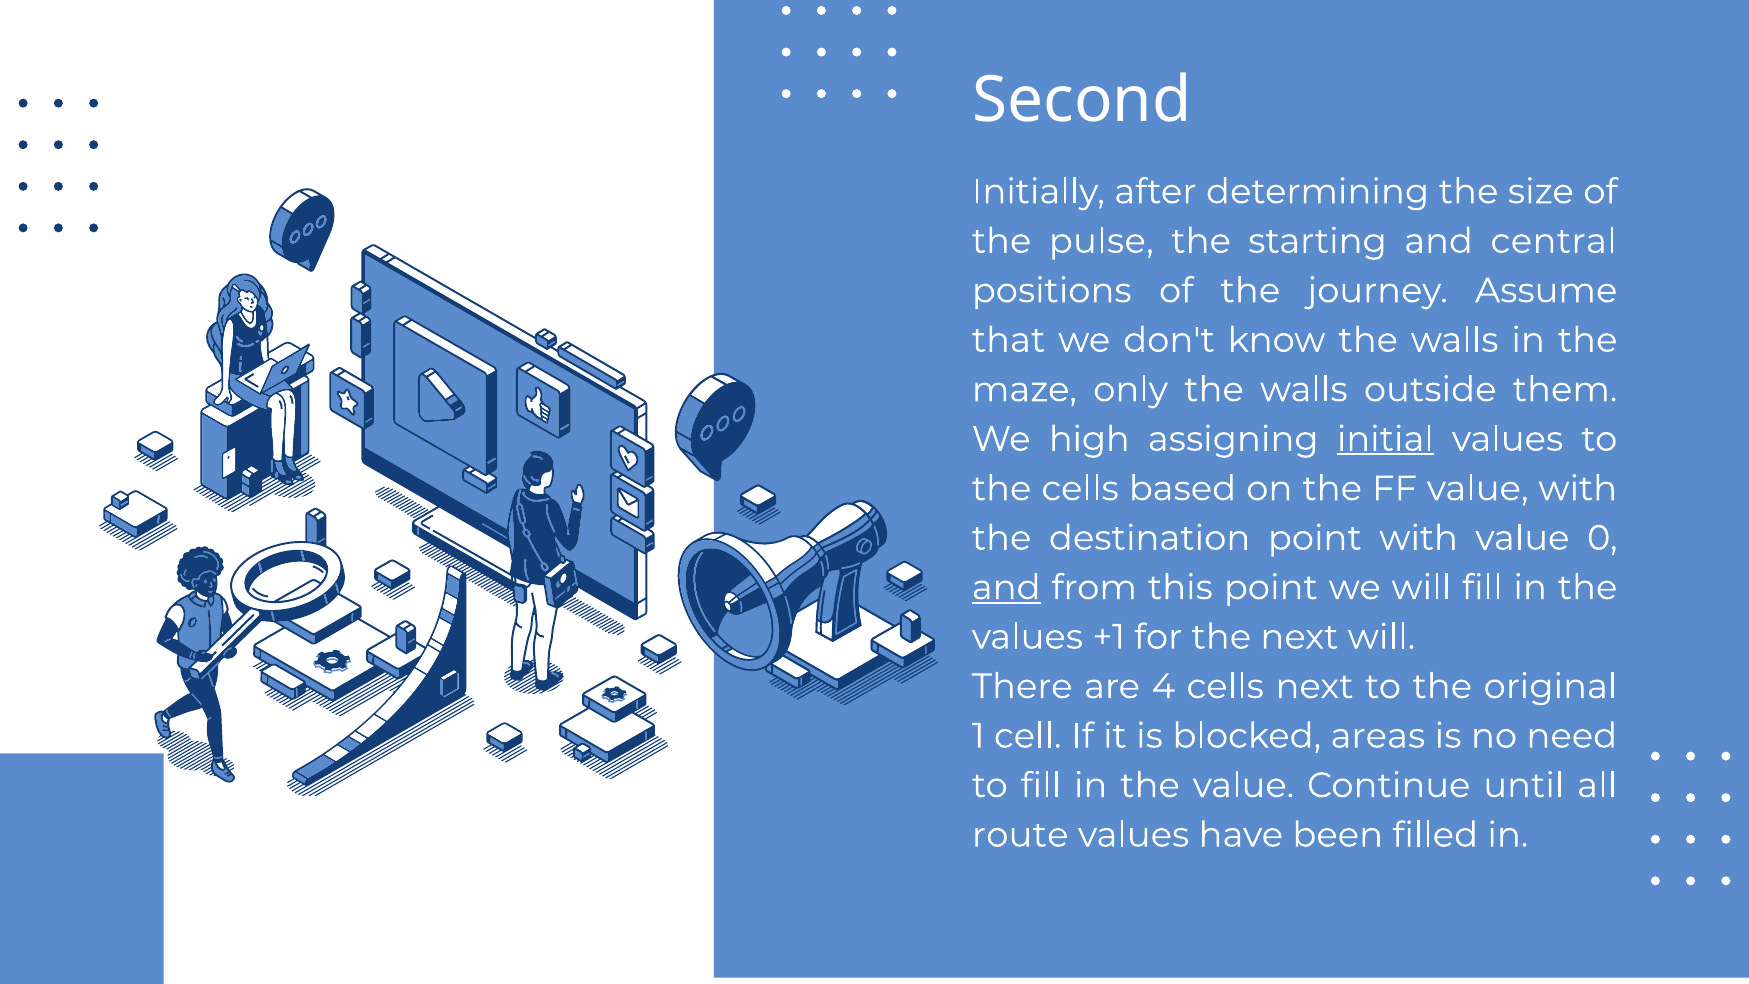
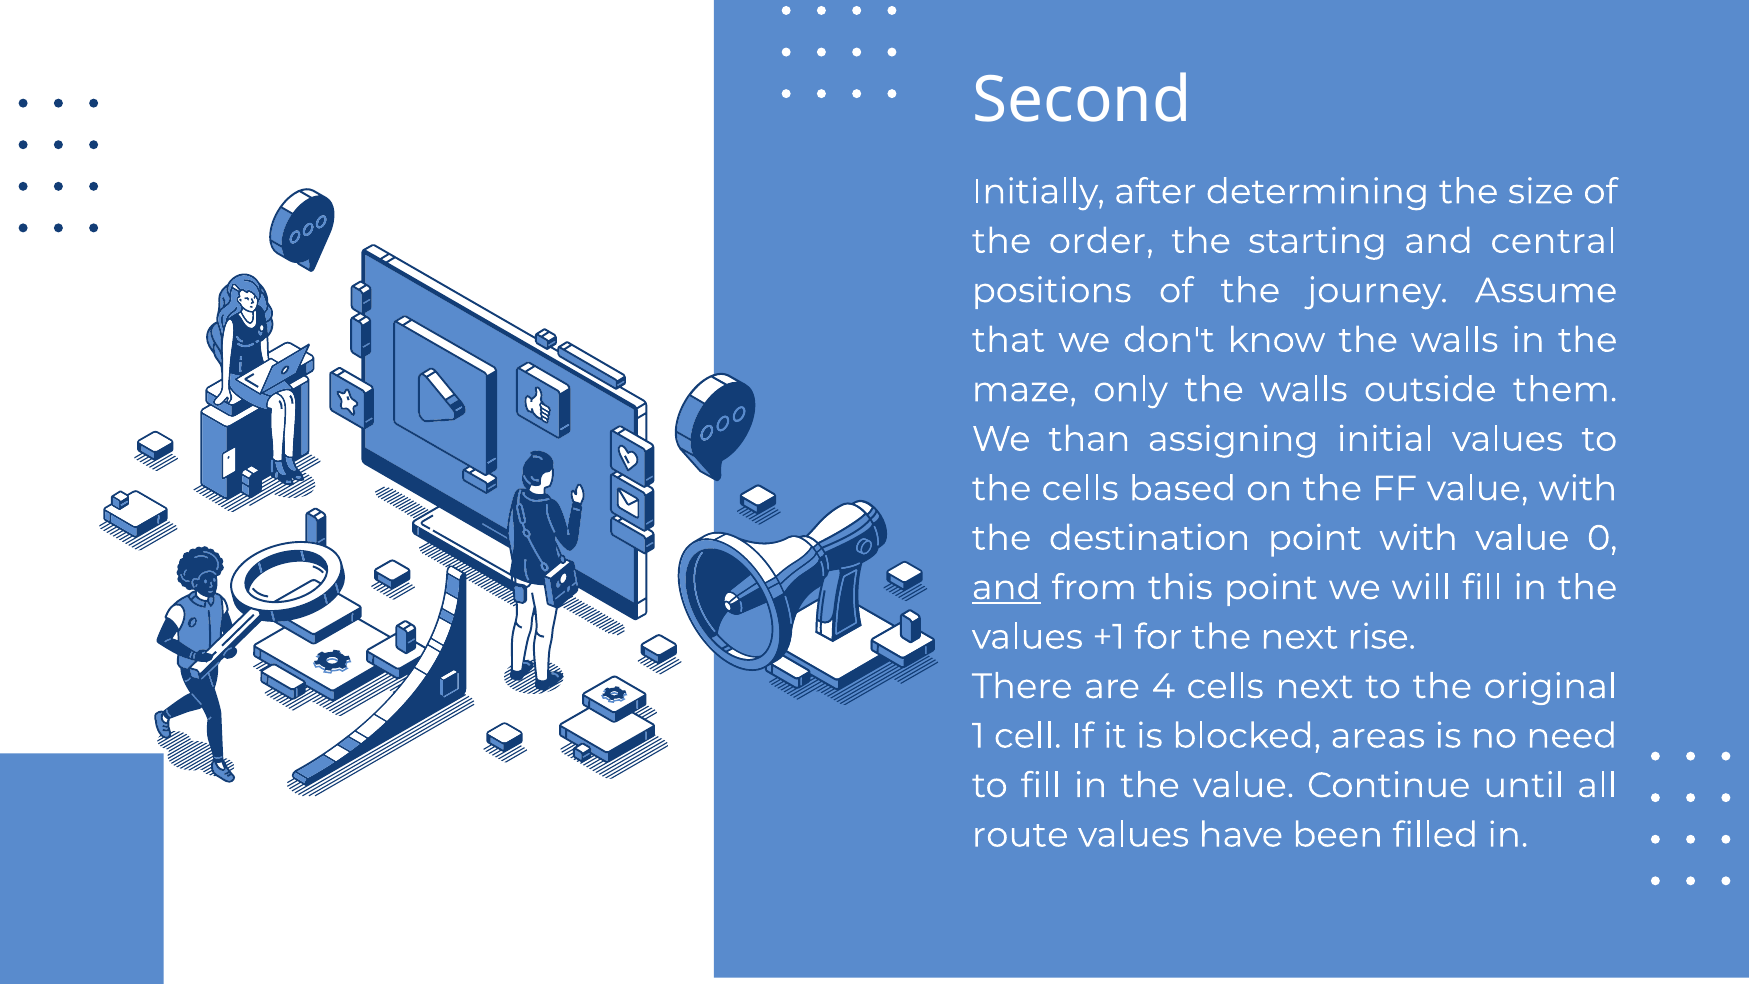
pulse: pulse -> order
high: high -> than
initial underline: present -> none
next will: will -> rise
